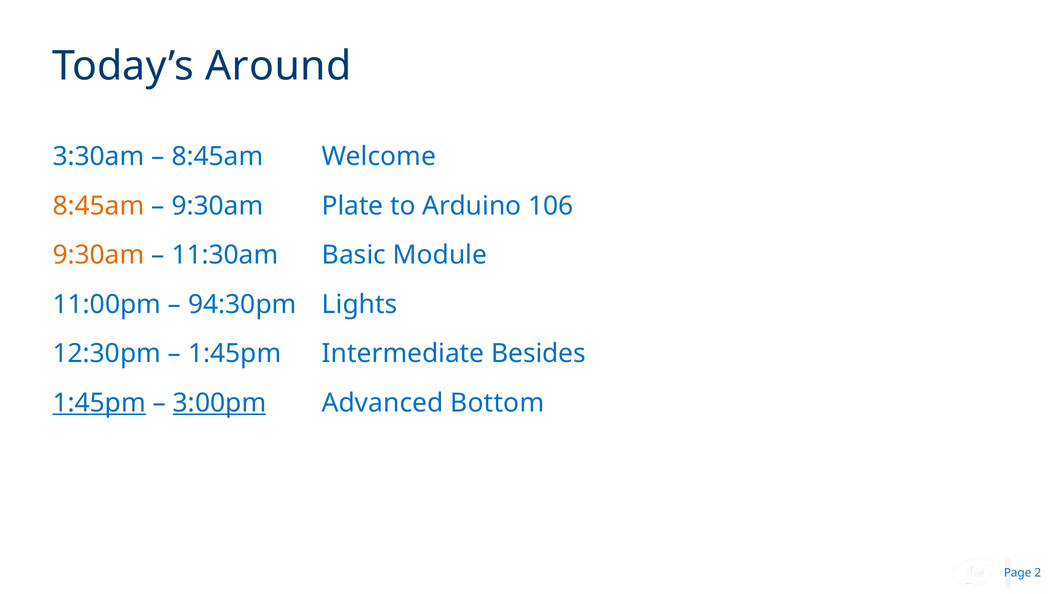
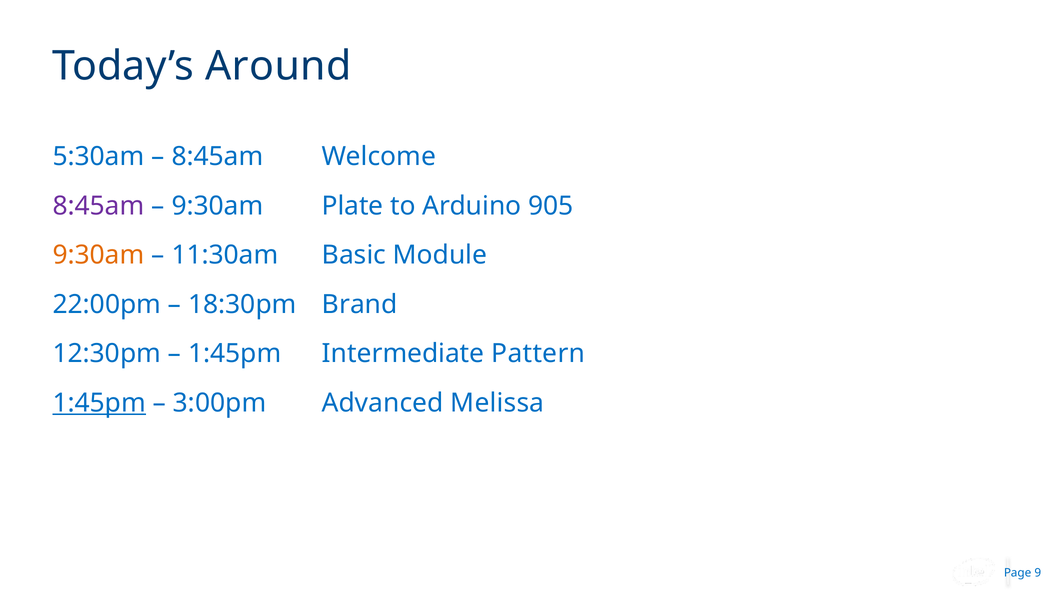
3:30am: 3:30am -> 5:30am
8:45am at (99, 206) colour: orange -> purple
106: 106 -> 905
11:00pm: 11:00pm -> 22:00pm
94:30pm: 94:30pm -> 18:30pm
Lights: Lights -> Brand
Besides: Besides -> Pattern
3:00pm underline: present -> none
Bottom: Bottom -> Melissa
2: 2 -> 9
